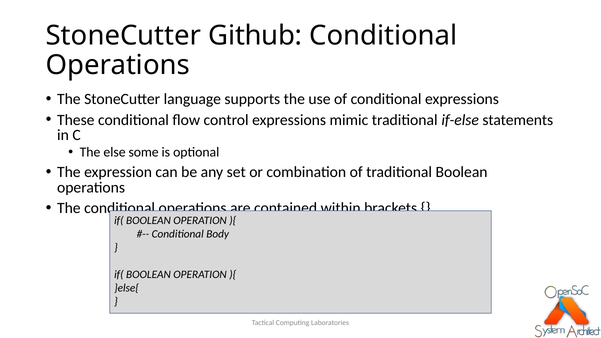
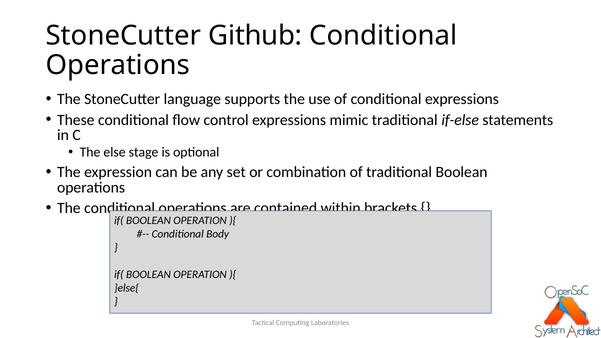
some: some -> stage
